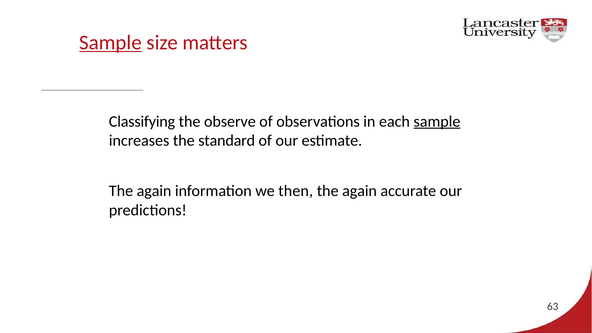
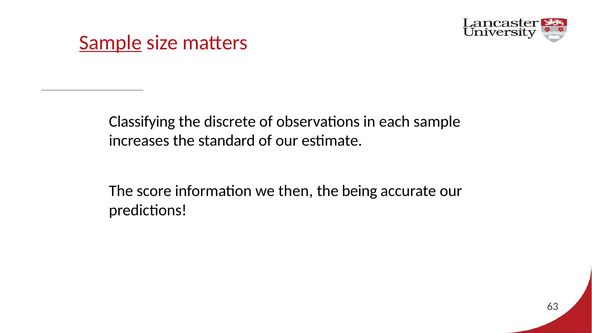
observe: observe -> discrete
sample at (437, 121) underline: present -> none
again at (154, 191): again -> score
again at (360, 191): again -> being
